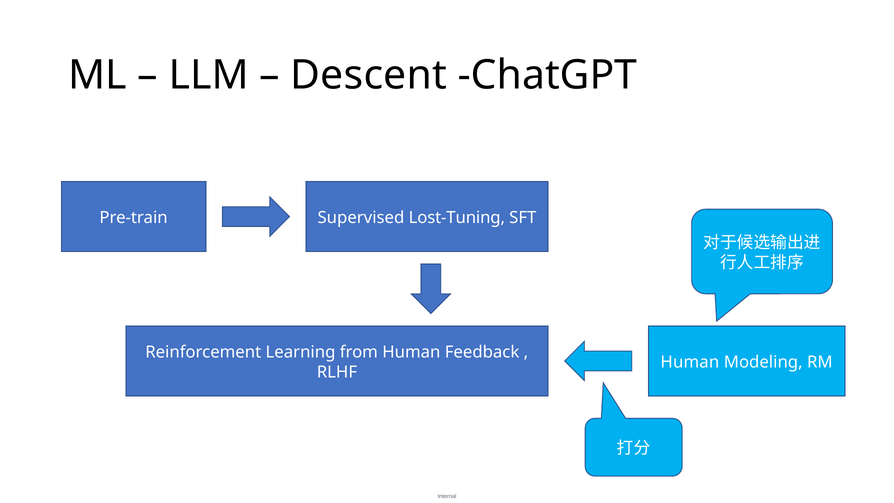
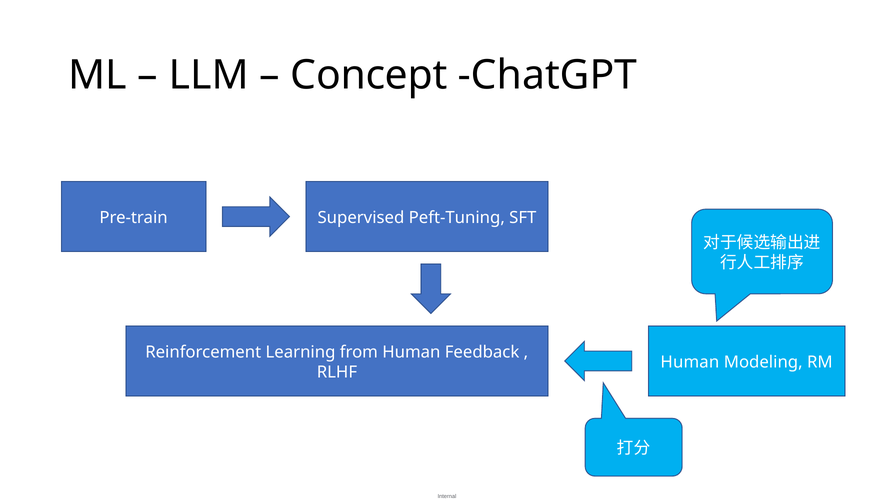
Descent: Descent -> Concept
Lost-Tuning: Lost-Tuning -> Peft-Tuning
